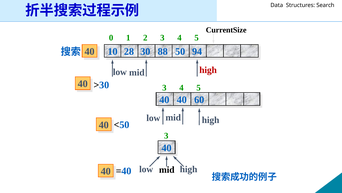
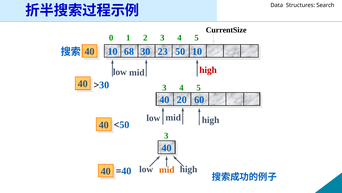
28: 28 -> 68
88: 88 -> 23
50 94: 94 -> 10
40 at (182, 99): 40 -> 20
mid at (167, 169) colour: black -> orange
